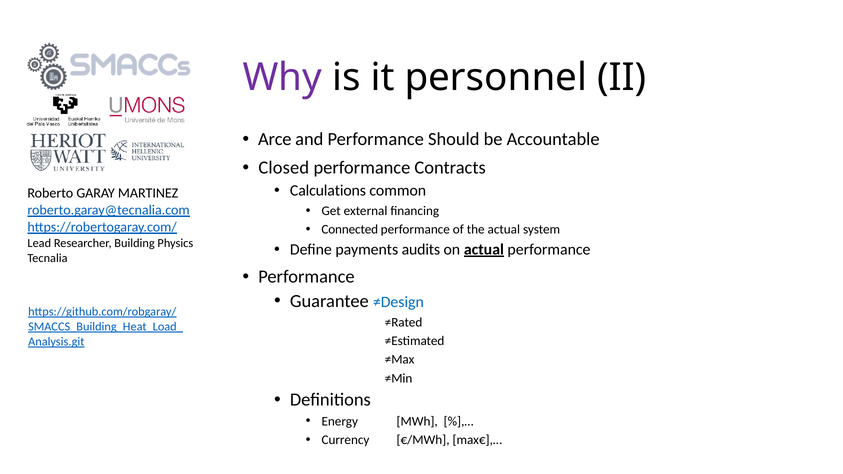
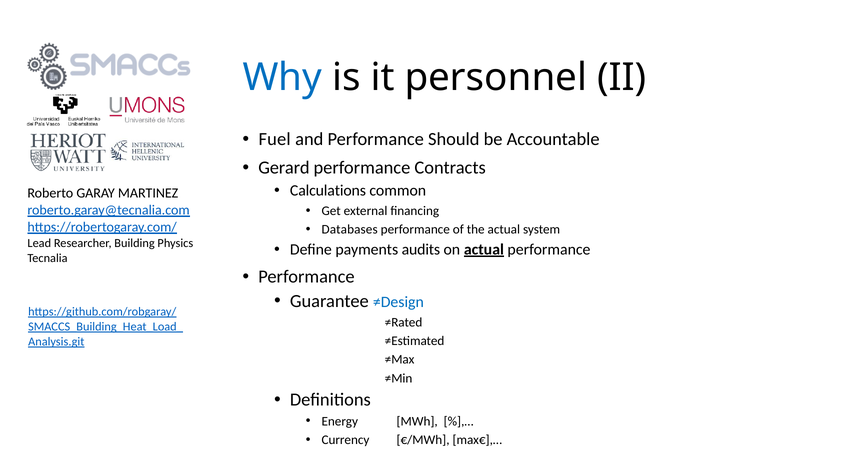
Why colour: purple -> blue
Arce: Arce -> Fuel
Closed: Closed -> Gerard
Connected: Connected -> Databases
